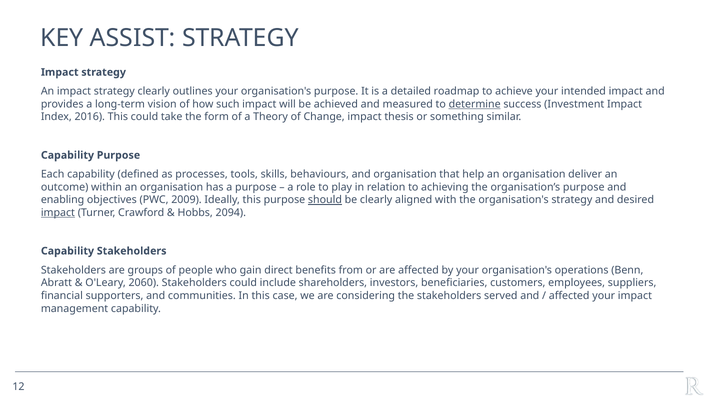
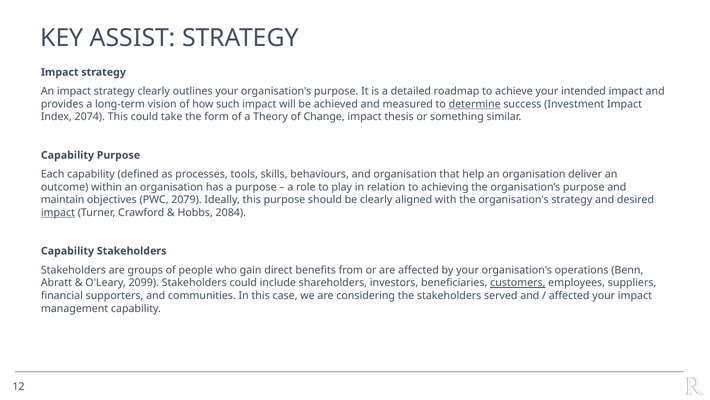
2016: 2016 -> 2074
enabling: enabling -> maintain
2009: 2009 -> 2079
should underline: present -> none
2094: 2094 -> 2084
2060: 2060 -> 2099
customers underline: none -> present
